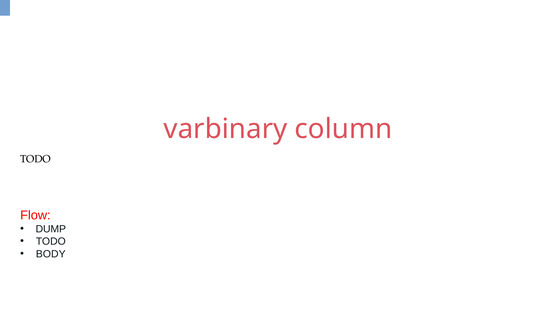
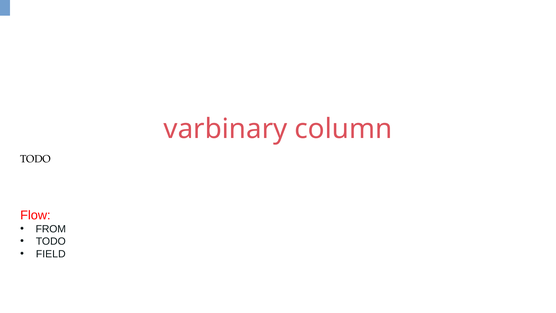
DUMP: DUMP -> FROM
BODY: BODY -> FIELD
